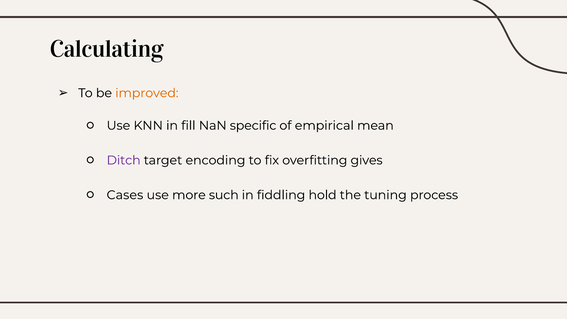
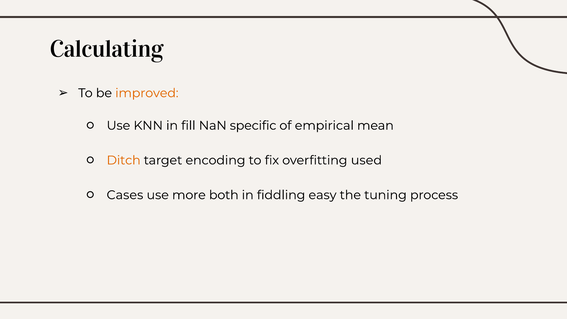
Ditch colour: purple -> orange
gives: gives -> used
such: such -> both
hold: hold -> easy
